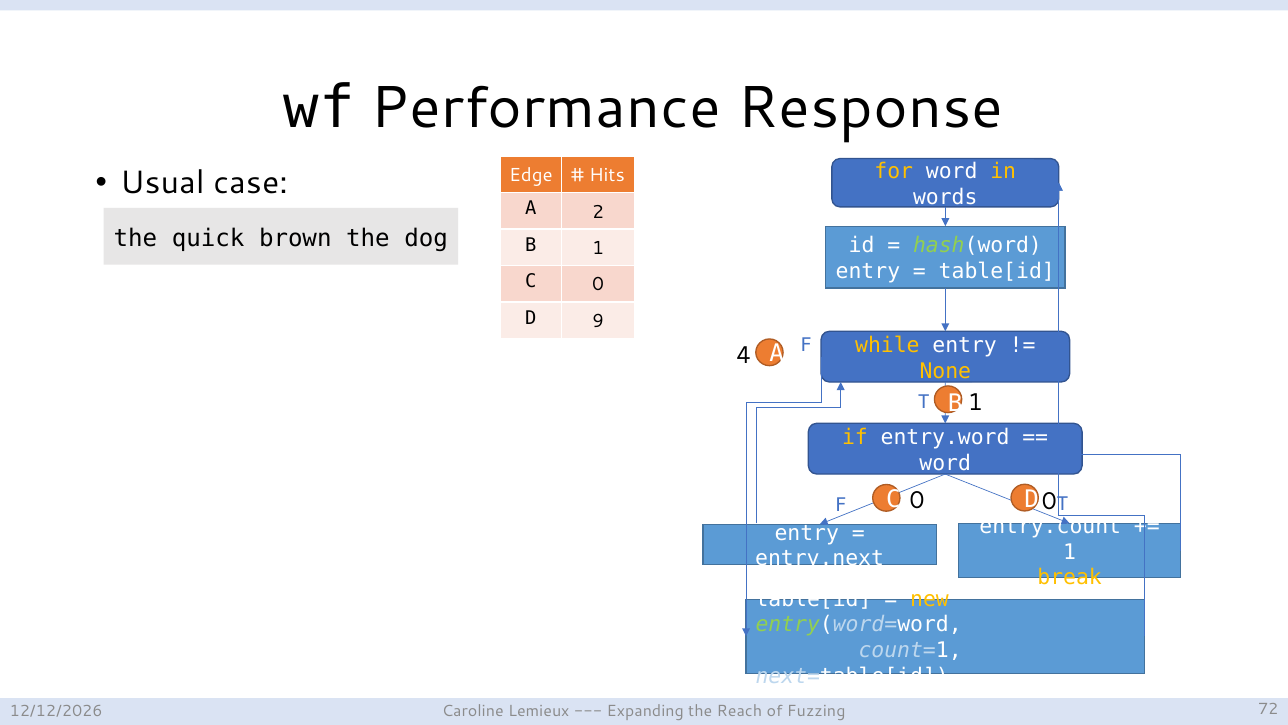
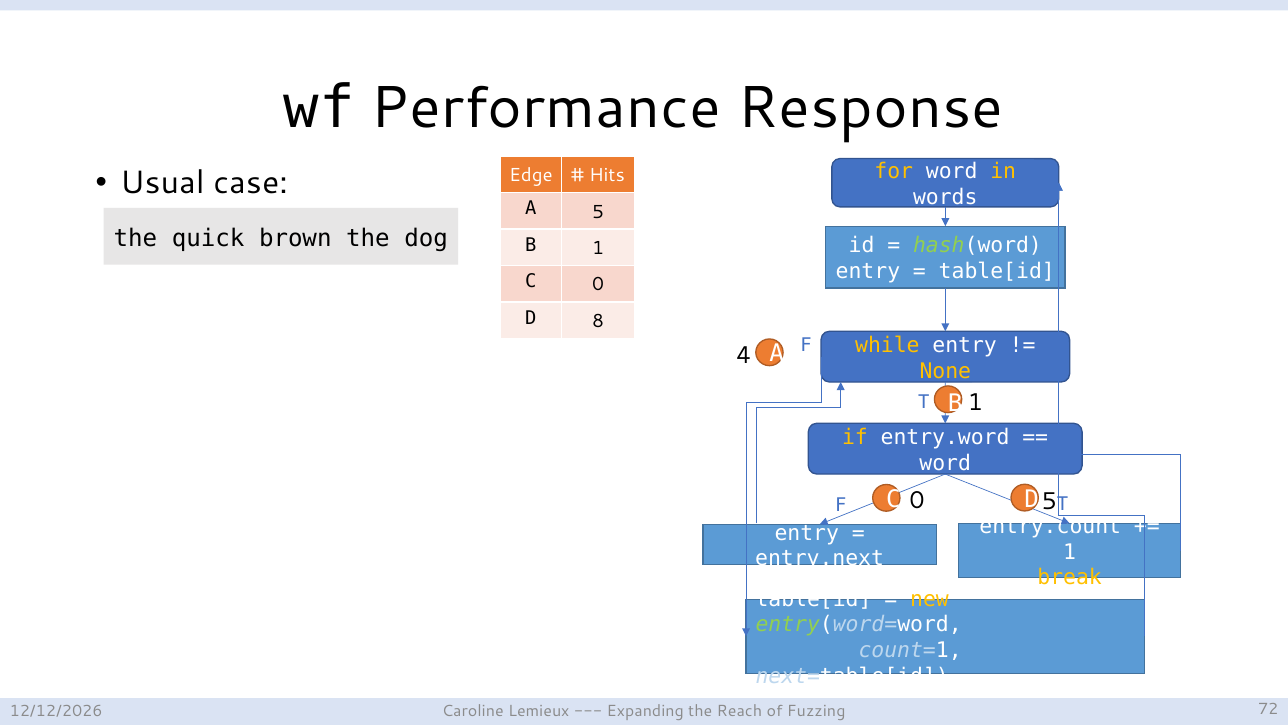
A 2: 2 -> 5
9: 9 -> 8
0 0: 0 -> 5
